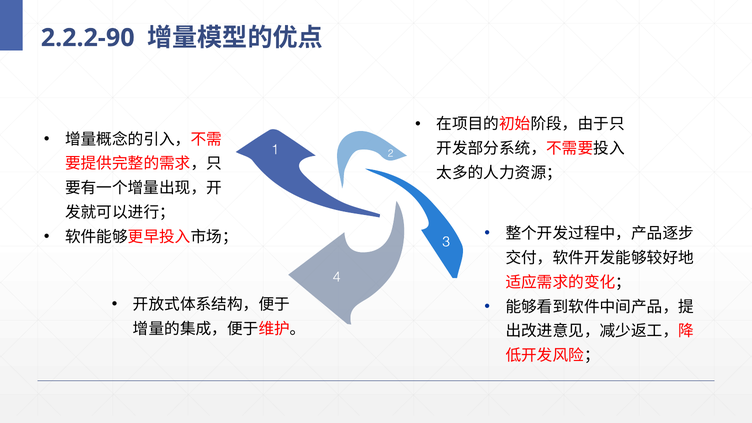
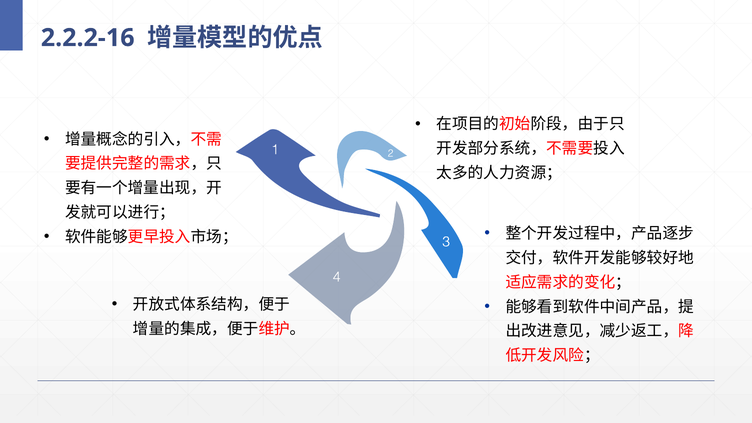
2.2.2-90: 2.2.2-90 -> 2.2.2-16
